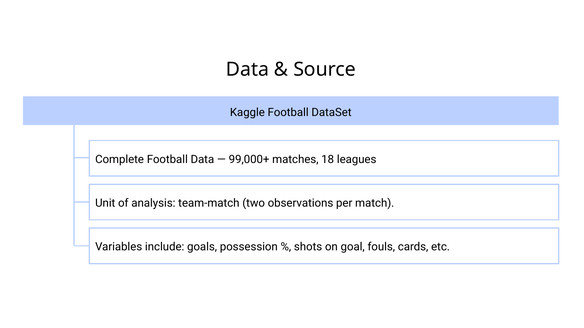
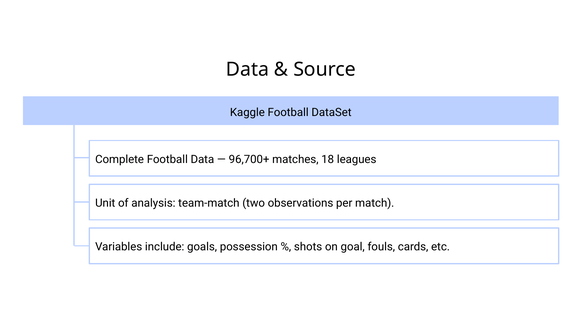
99,000+: 99,000+ -> 96,700+
